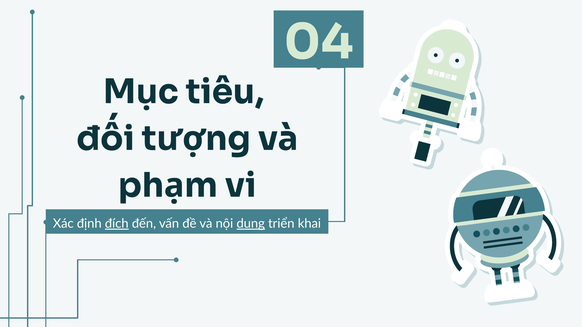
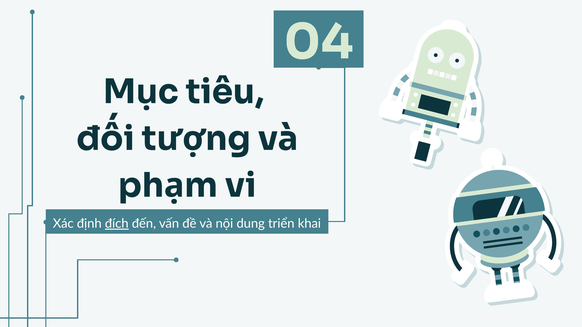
dung underline: present -> none
